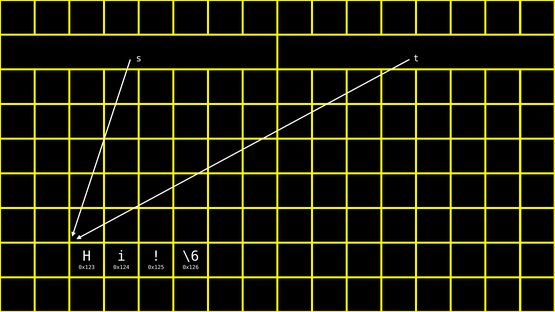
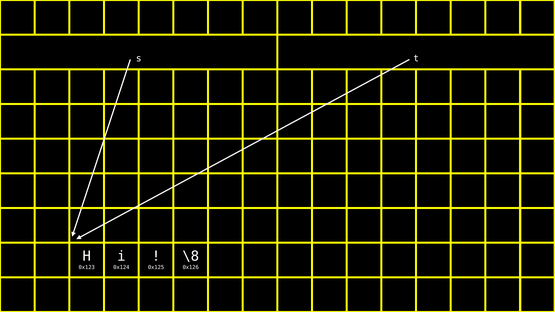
\6: \6 -> \8
